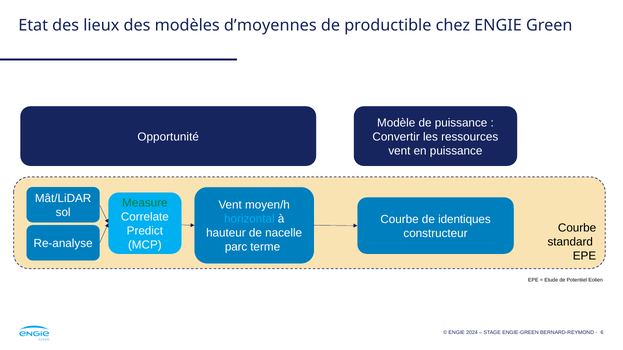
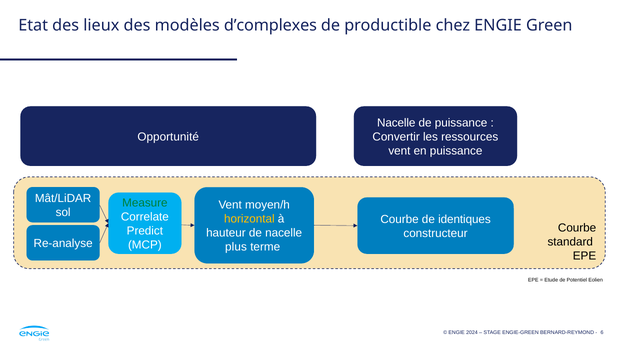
d’moyennes: d’moyennes -> d’complexes
Modèle at (396, 123): Modèle -> Nacelle
horizontal colour: light blue -> yellow
parc: parc -> plus
